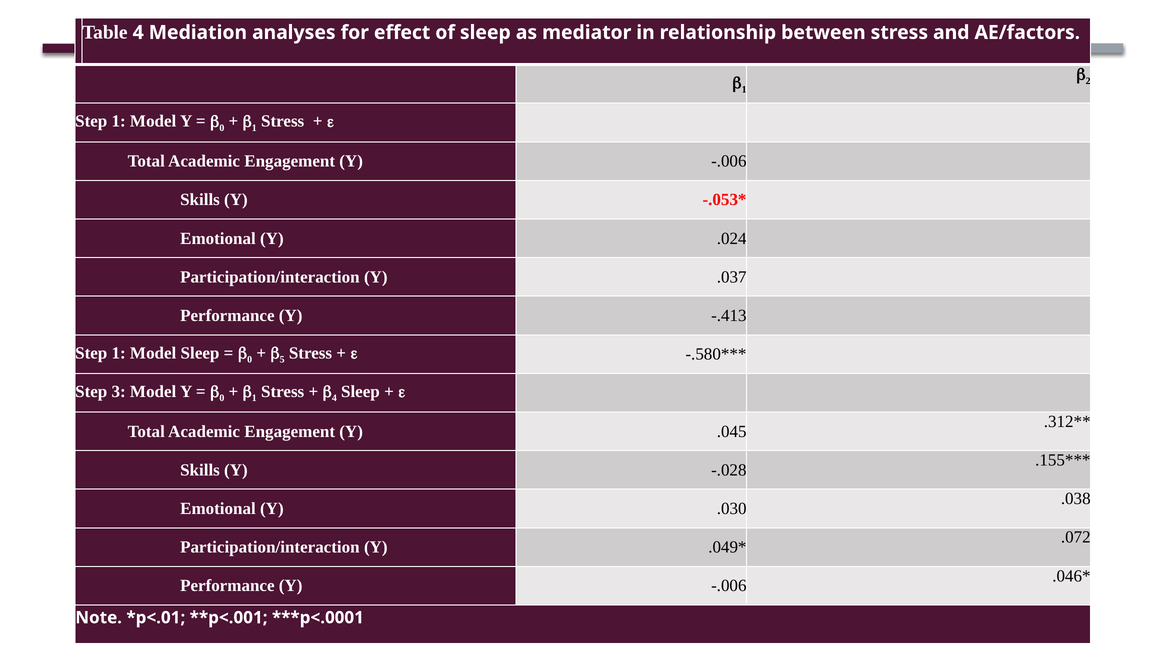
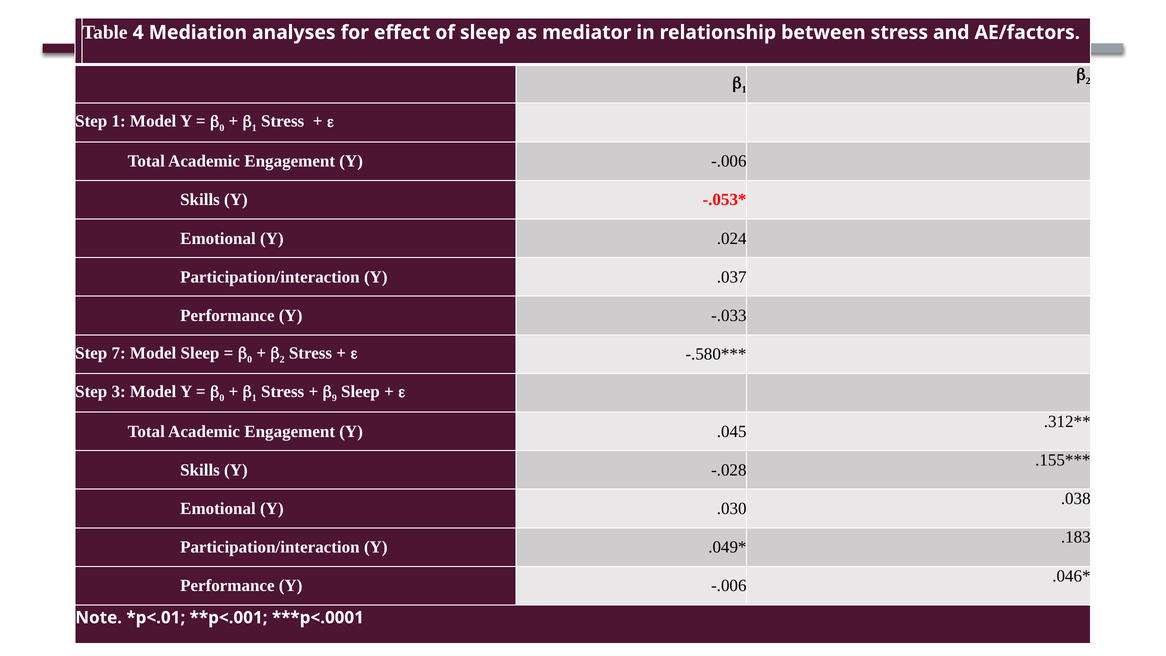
-.413: -.413 -> -.033
1 at (119, 353): 1 -> 7
5 at (282, 359): 5 -> 2
4 at (334, 398): 4 -> 9
.072: .072 -> .183
